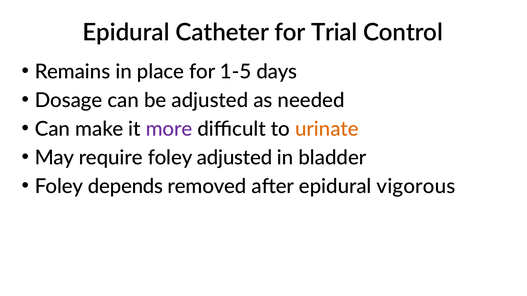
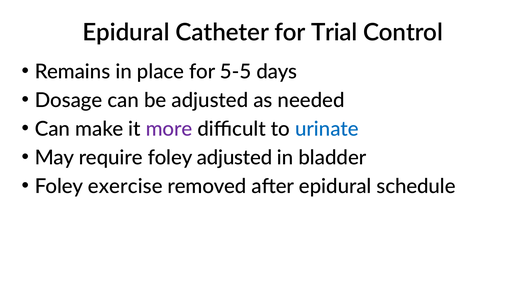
1-5: 1-5 -> 5-5
urinate colour: orange -> blue
depends: depends -> exercise
vigorous: vigorous -> schedule
